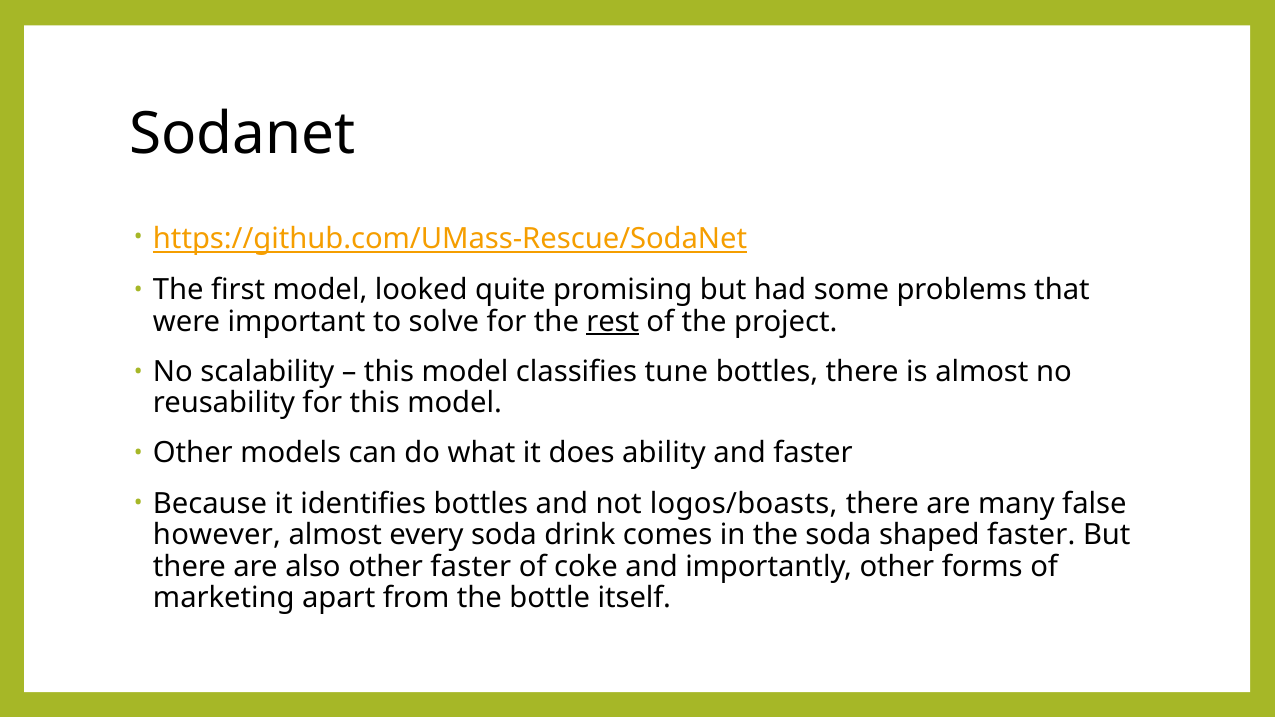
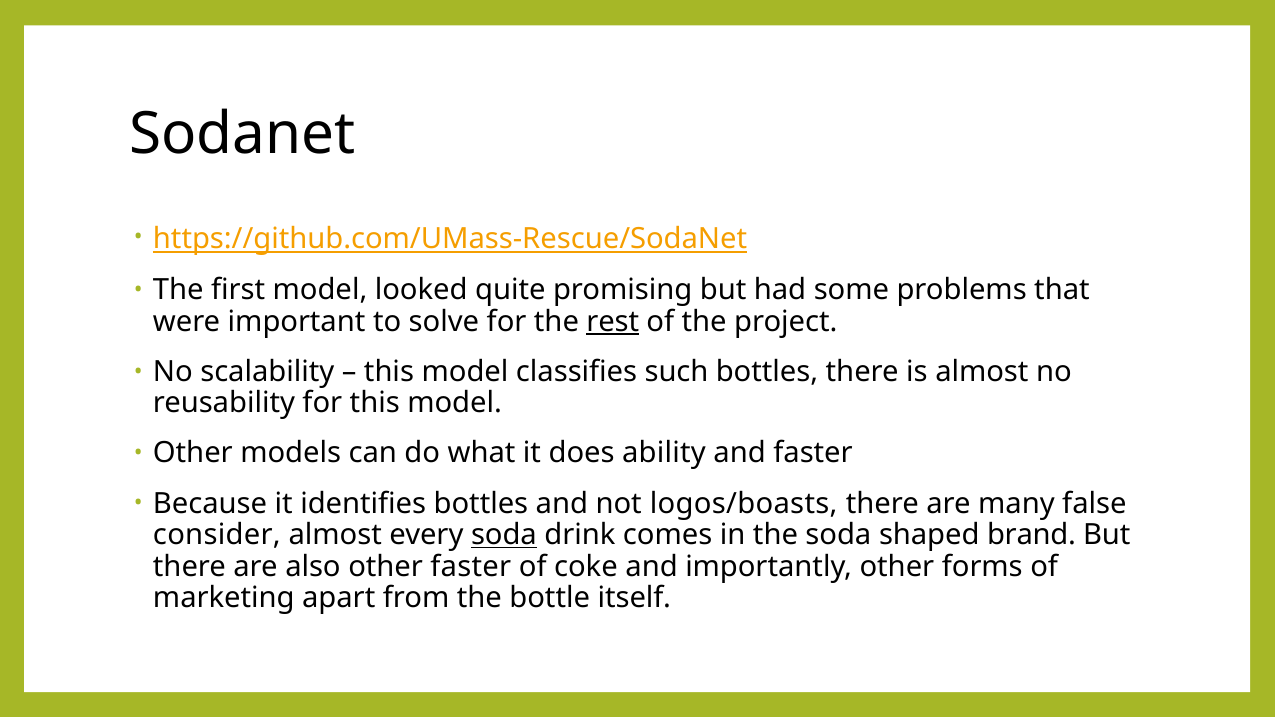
tune: tune -> such
however: however -> consider
soda at (504, 535) underline: none -> present
shaped faster: faster -> brand
